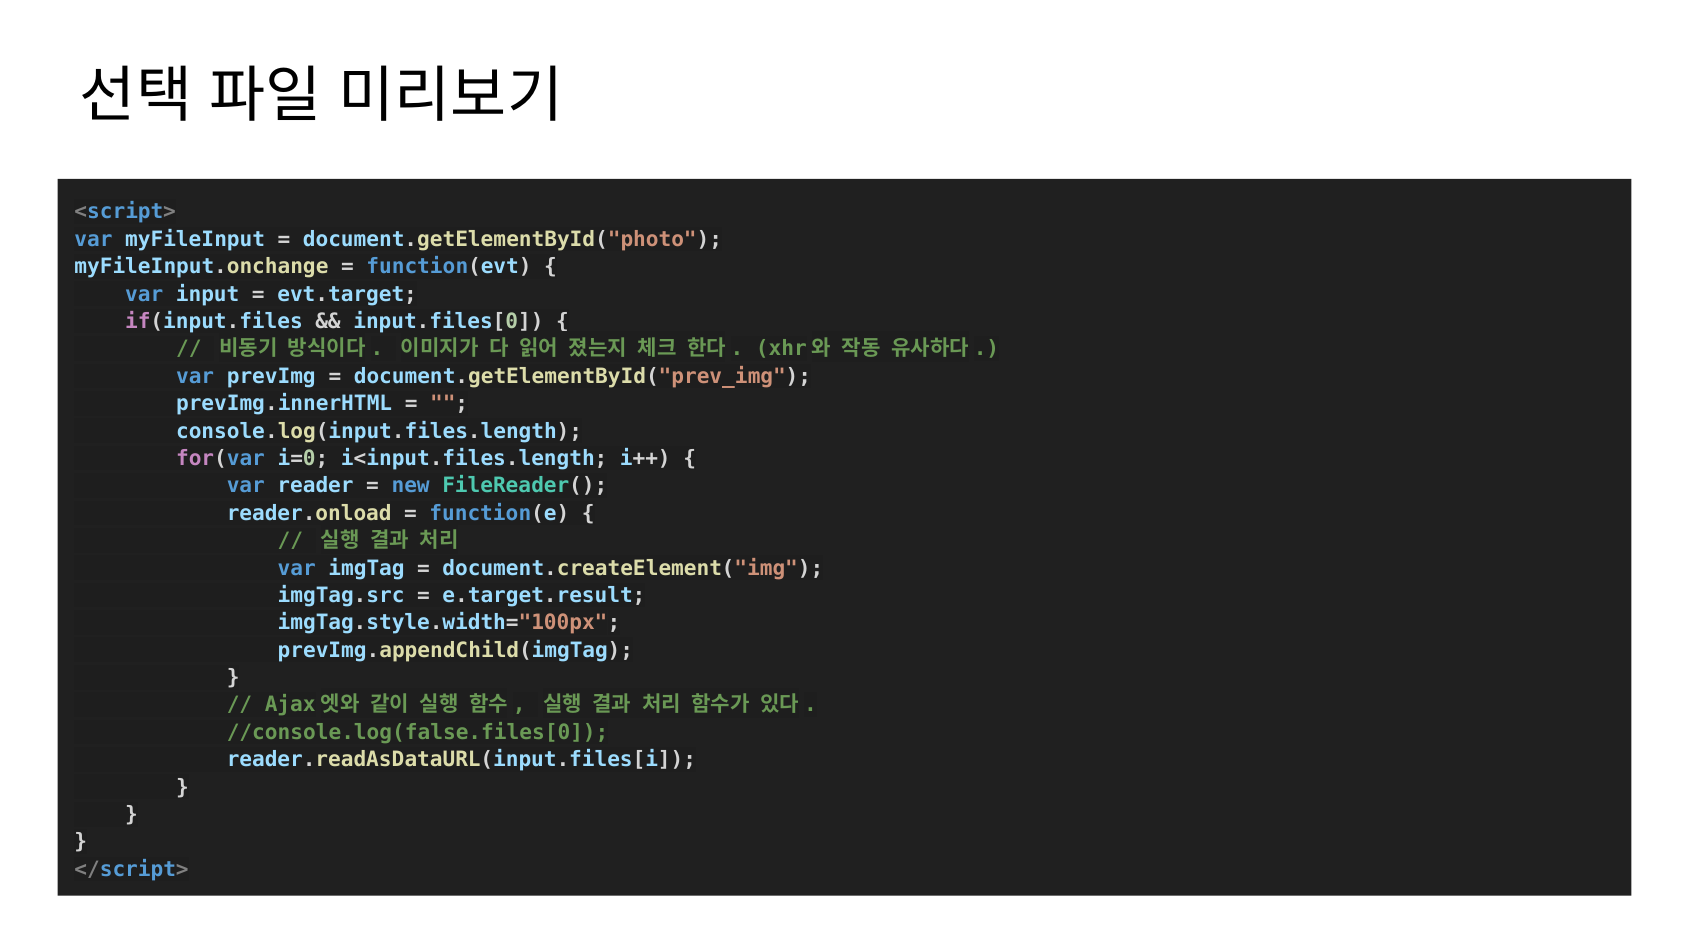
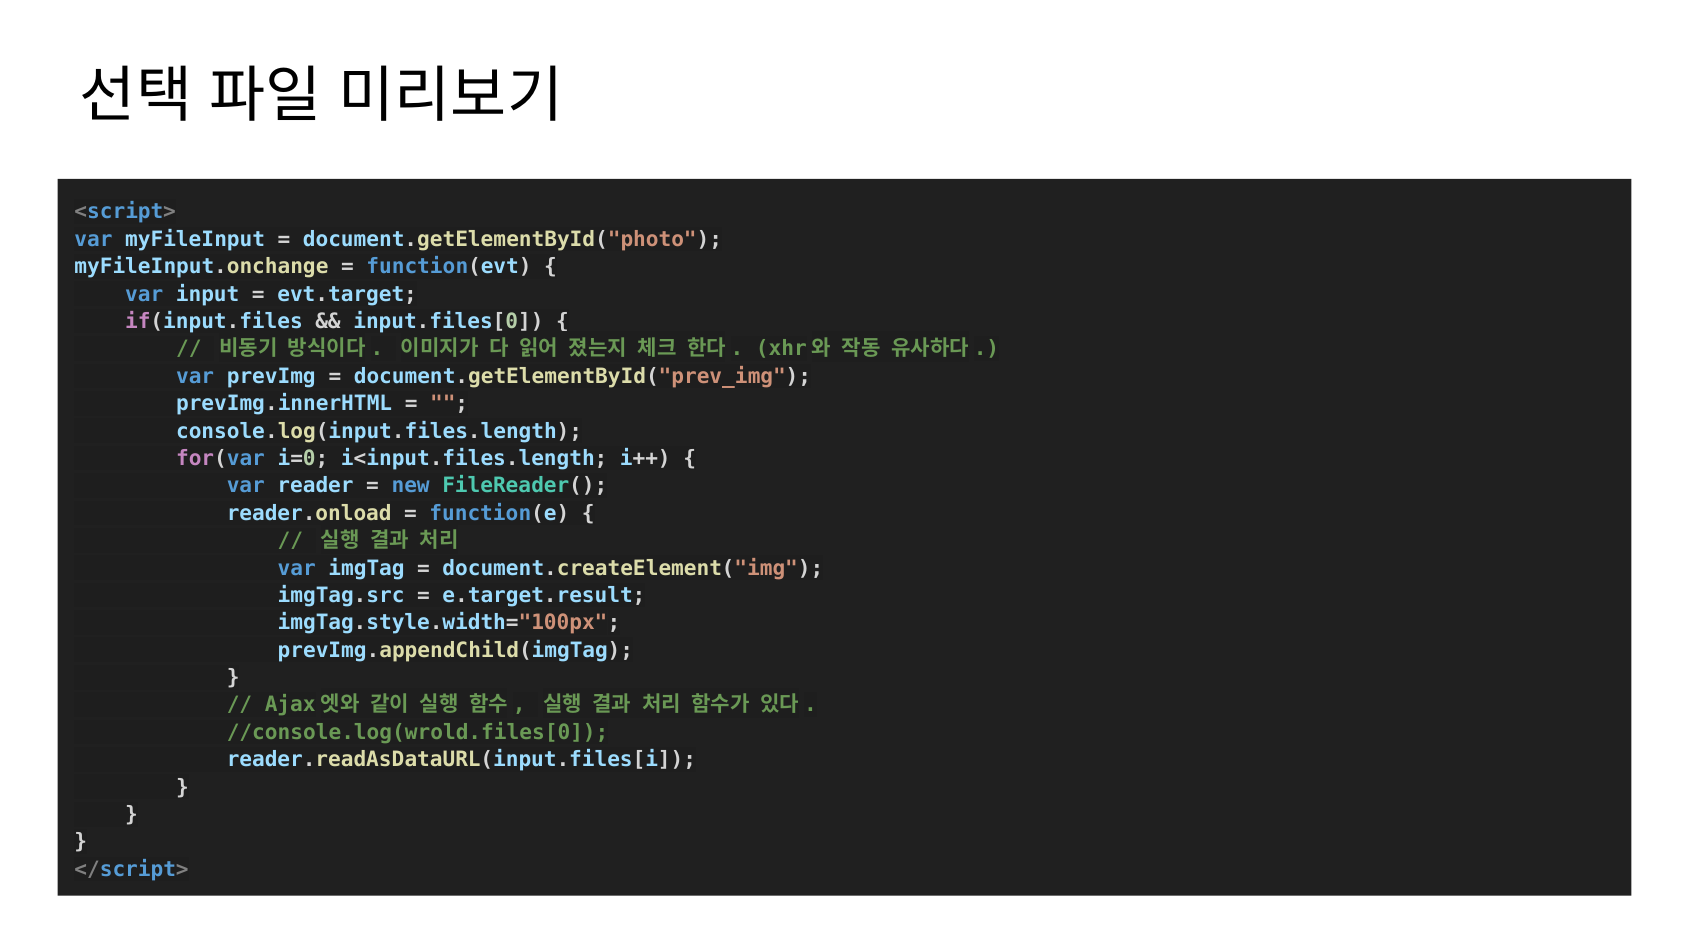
//console.log(false.files[0: //console.log(false.files[0 -> //console.log(wrold.files[0
